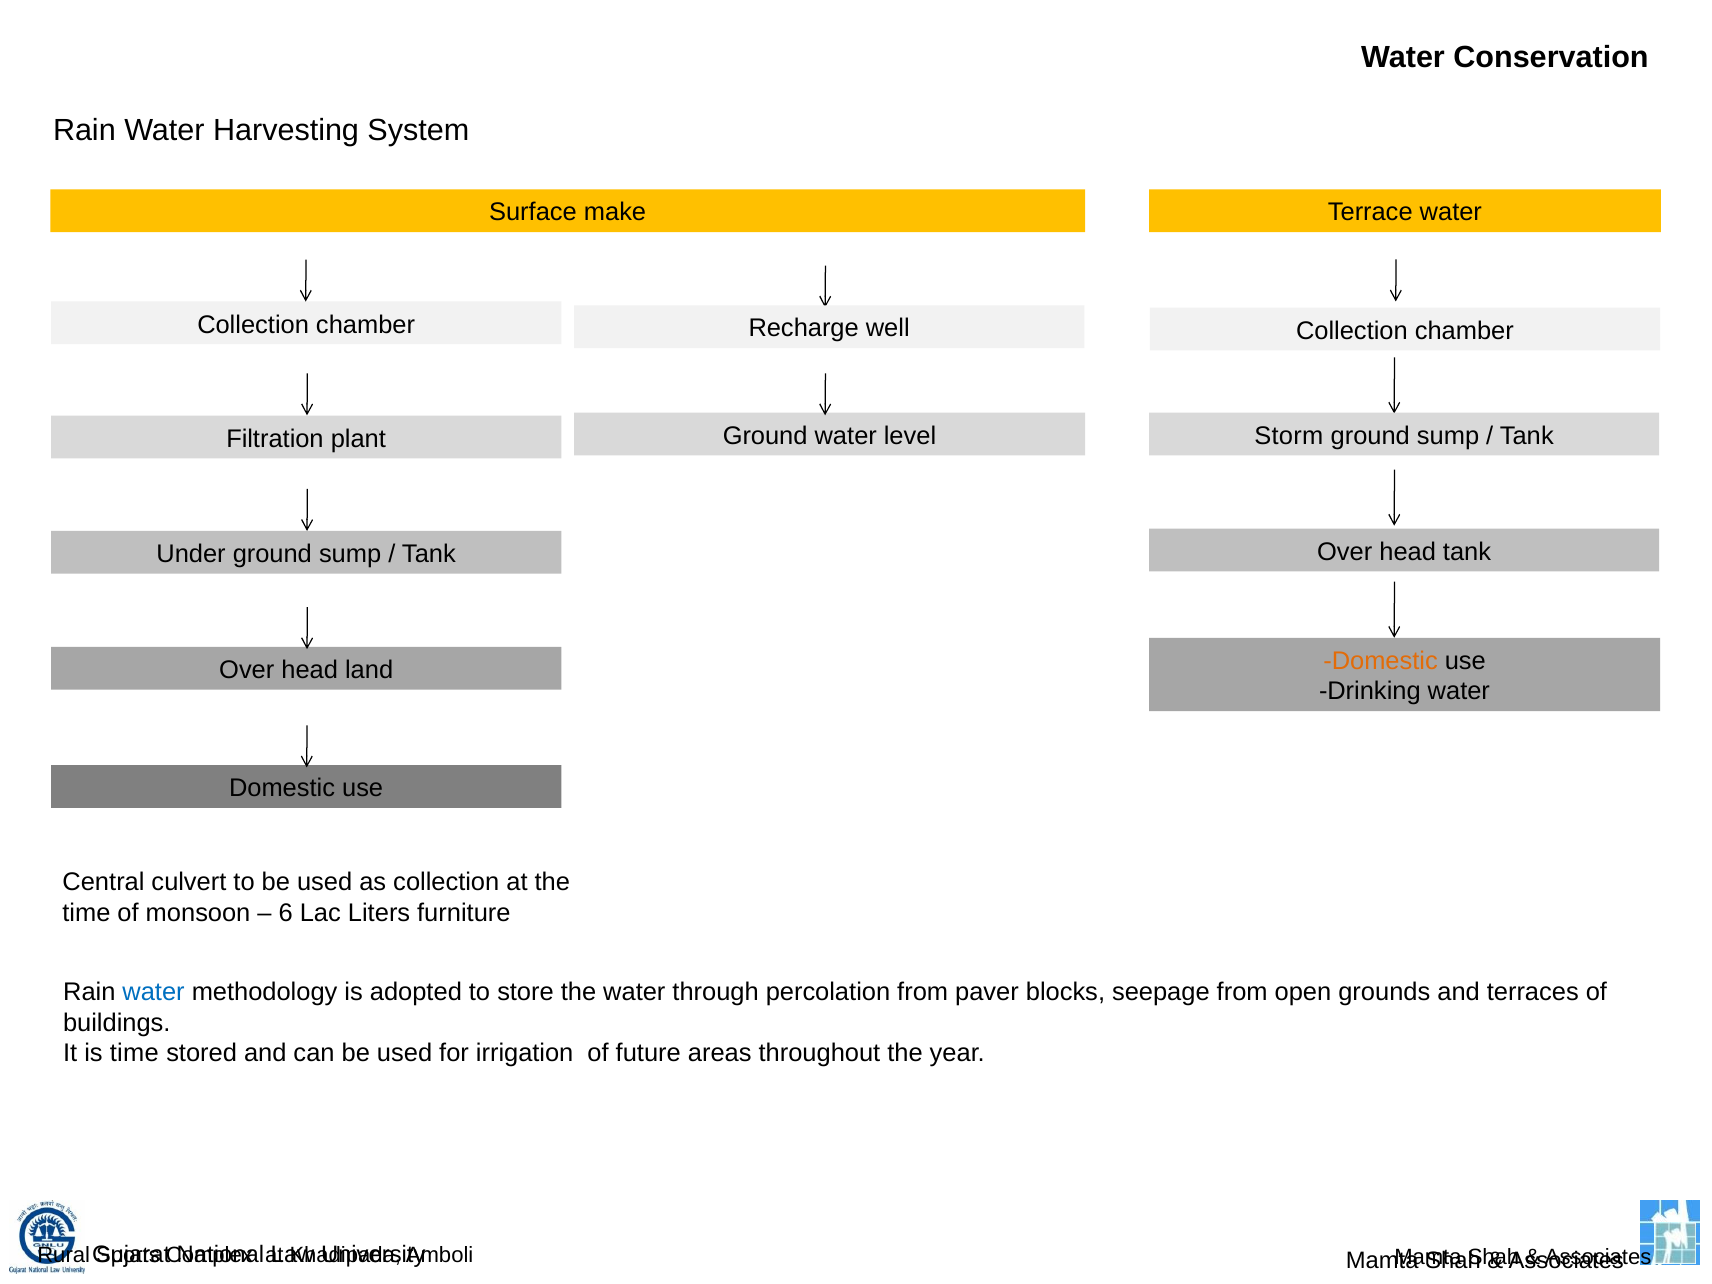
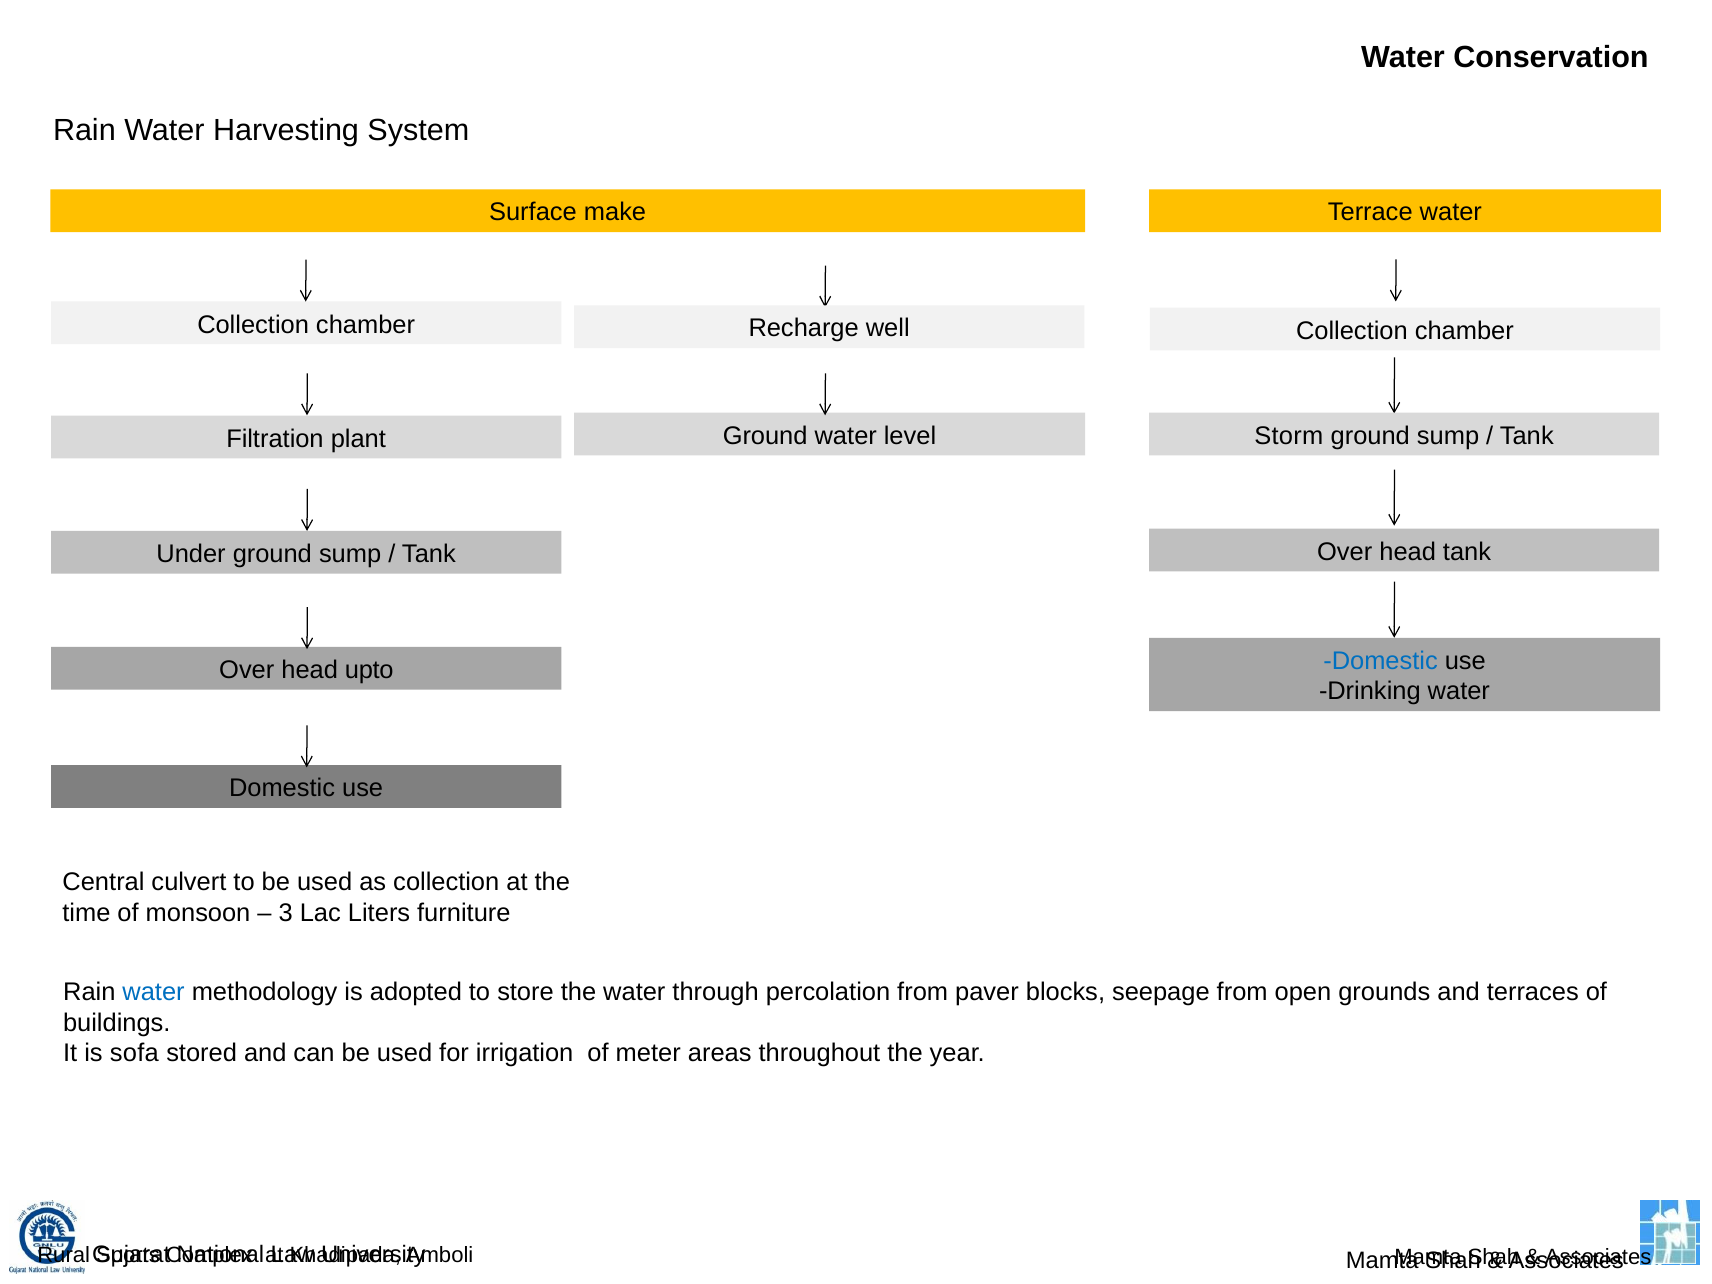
Domestic at (1381, 661) colour: orange -> blue
land: land -> upto
6: 6 -> 3
is time: time -> sofa
future: future -> meter
